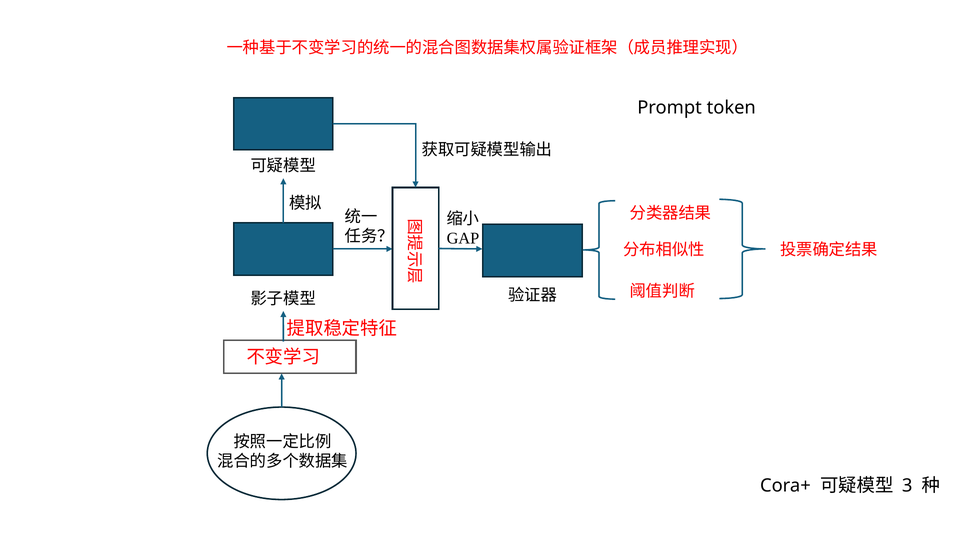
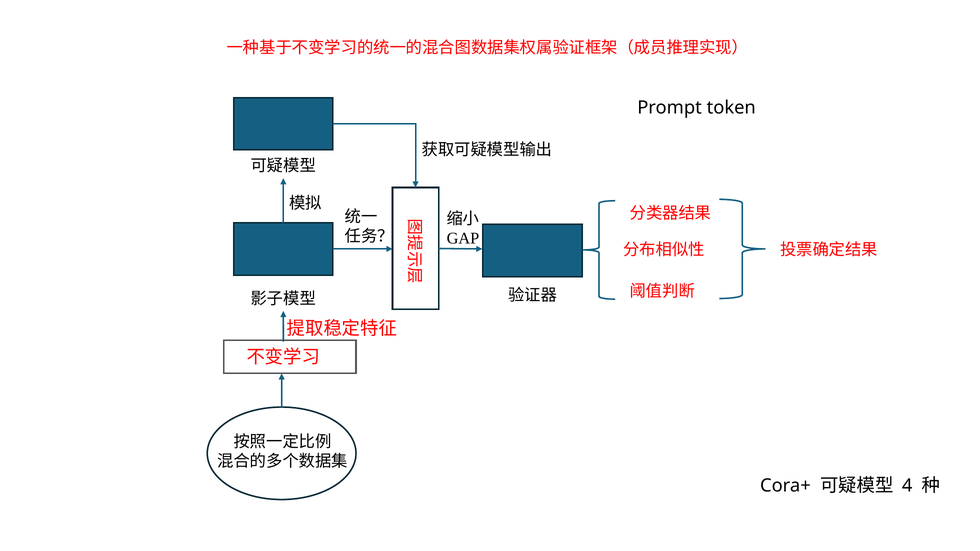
3: 3 -> 4
